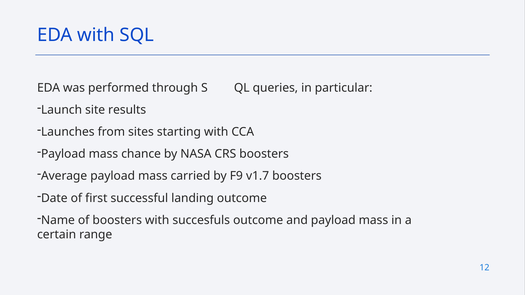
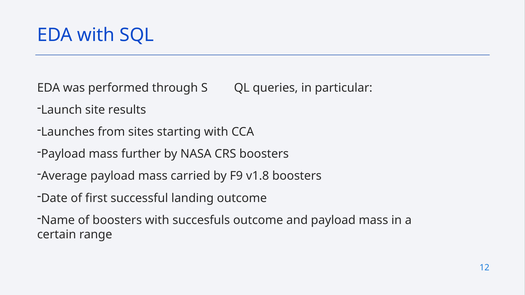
chance: chance -> further
v1.7: v1.7 -> v1.8
